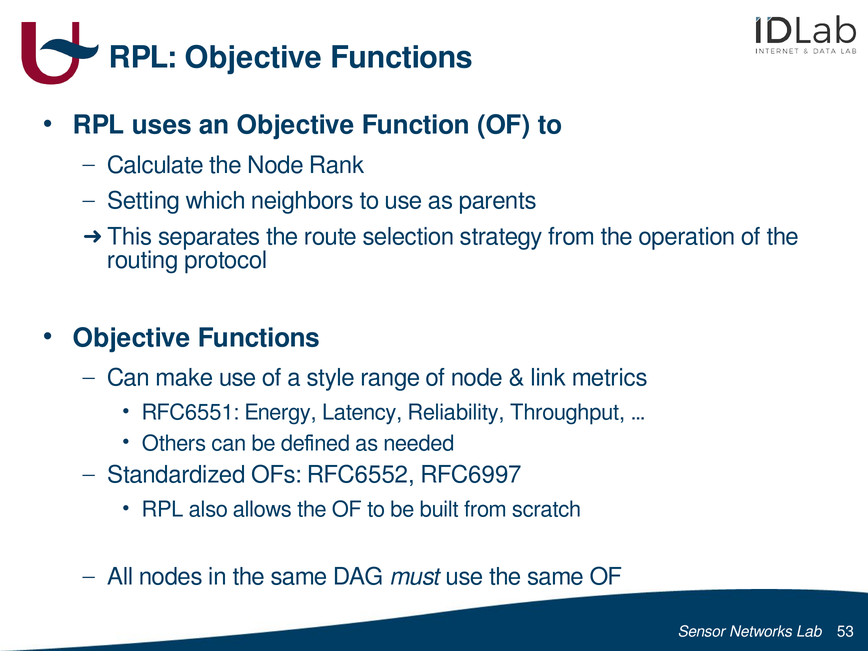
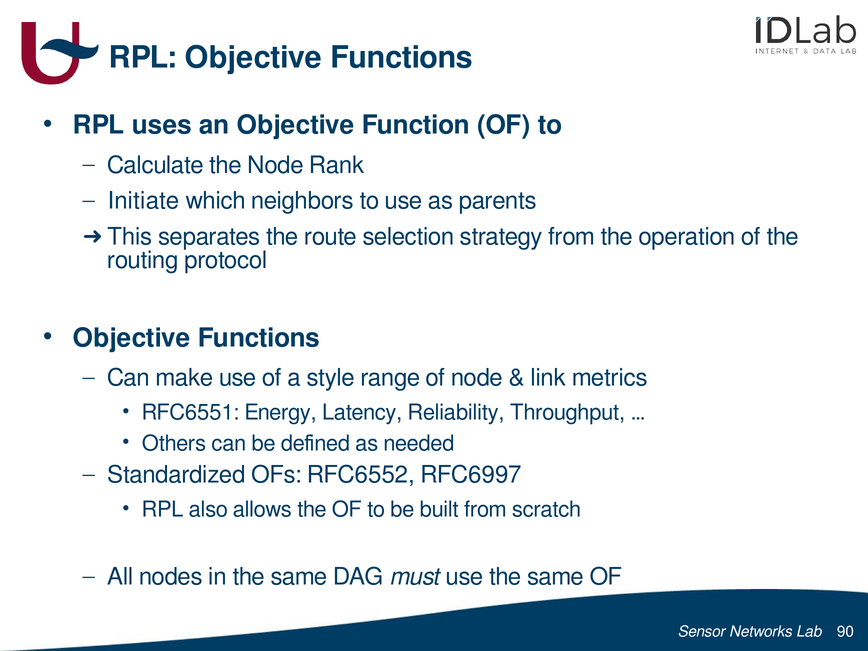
Setting: Setting -> Initiate
53: 53 -> 90
